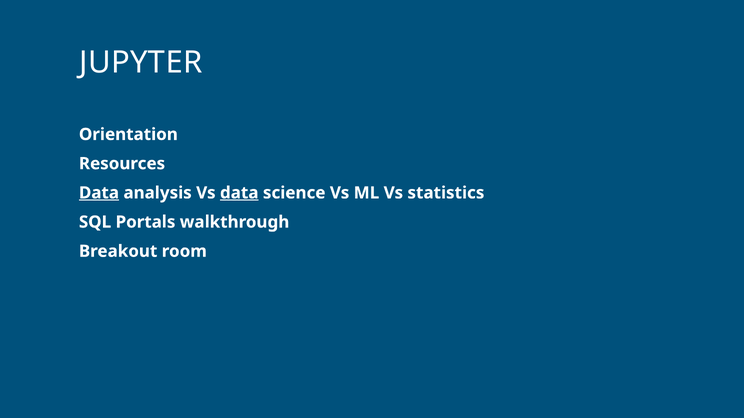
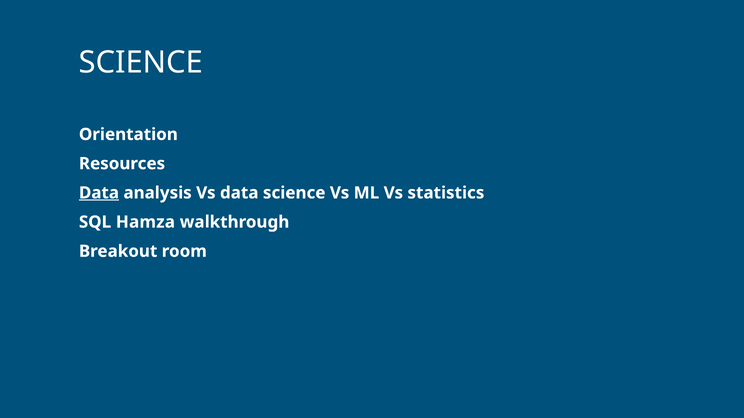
JUPYTER at (141, 63): JUPYTER -> SCIENCE
data at (239, 193) underline: present -> none
Portals: Portals -> Hamza
